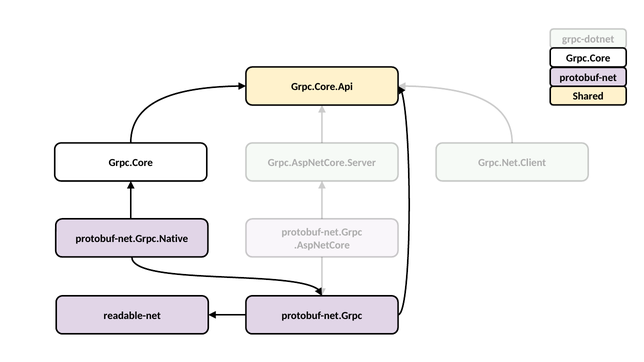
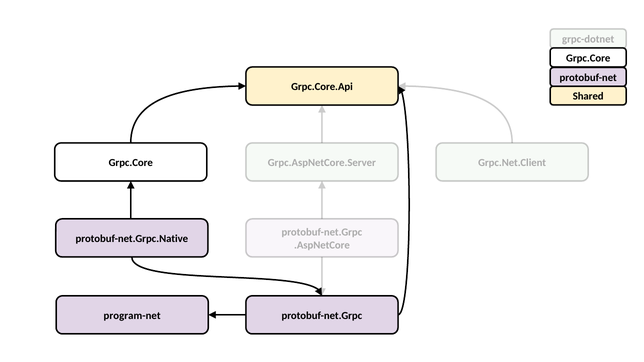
readable-net: readable-net -> program-net
